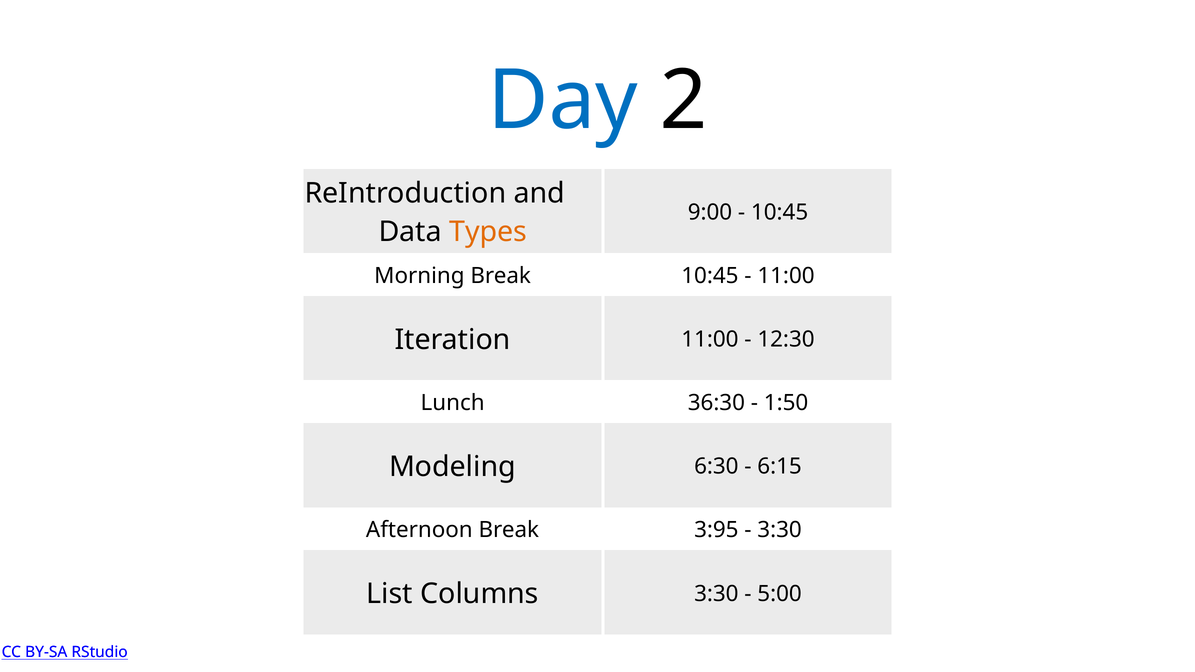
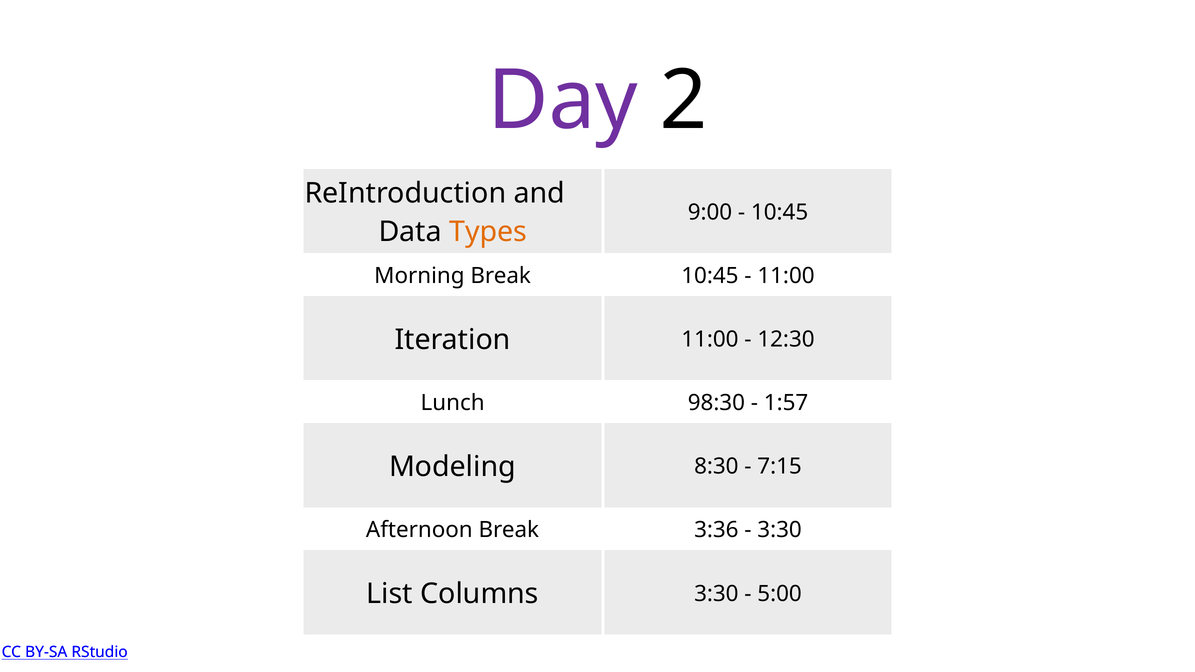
Day colour: blue -> purple
36:30: 36:30 -> 98:30
1:50: 1:50 -> 1:57
6:30: 6:30 -> 8:30
6:15: 6:15 -> 7:15
3:95: 3:95 -> 3:36
